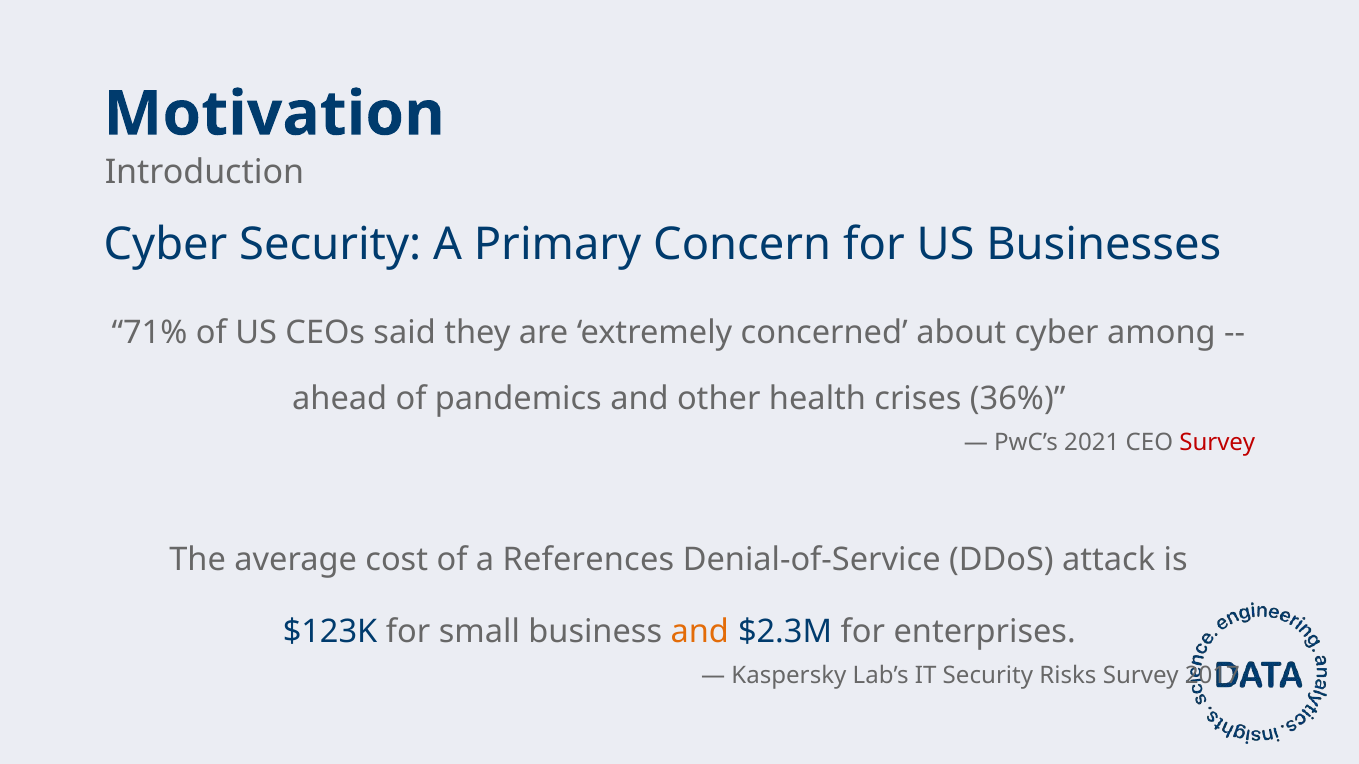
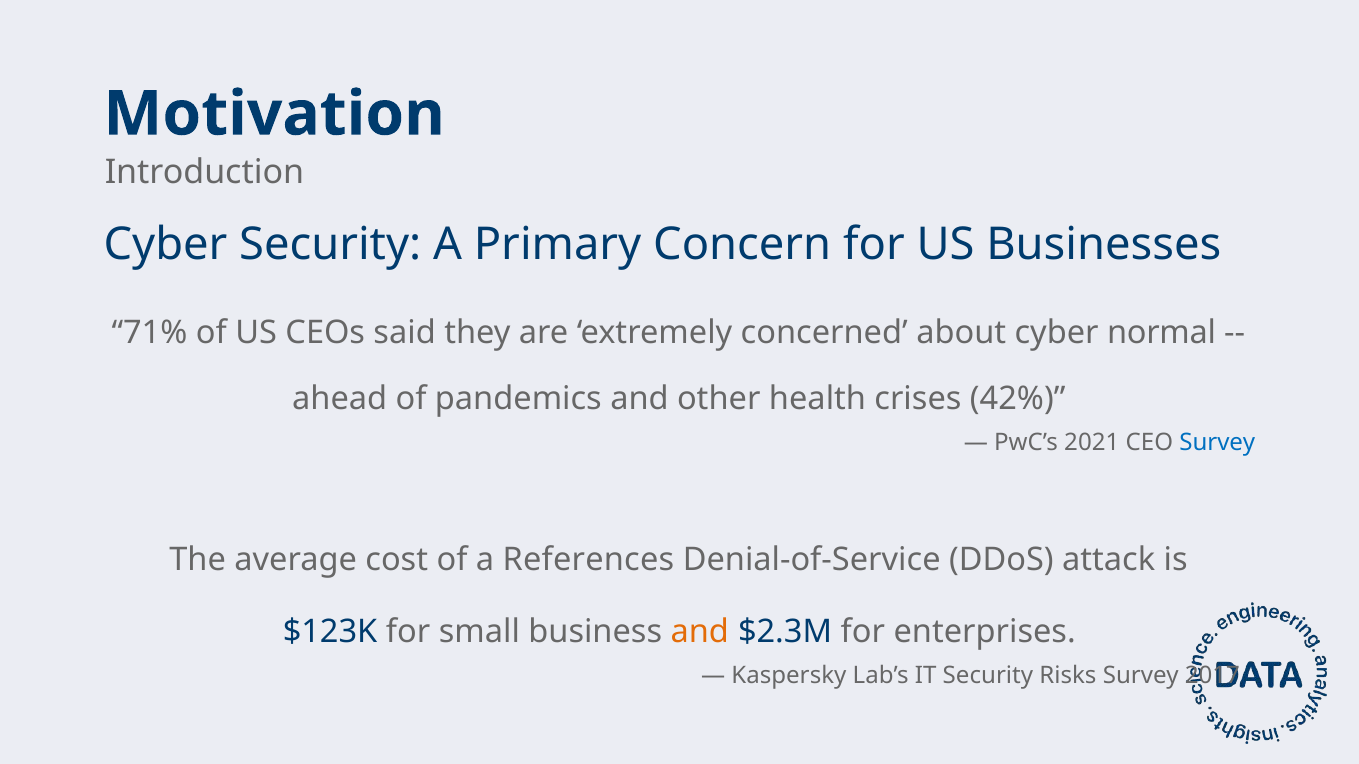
among: among -> normal
36%: 36% -> 42%
Survey at (1217, 443) colour: red -> blue
